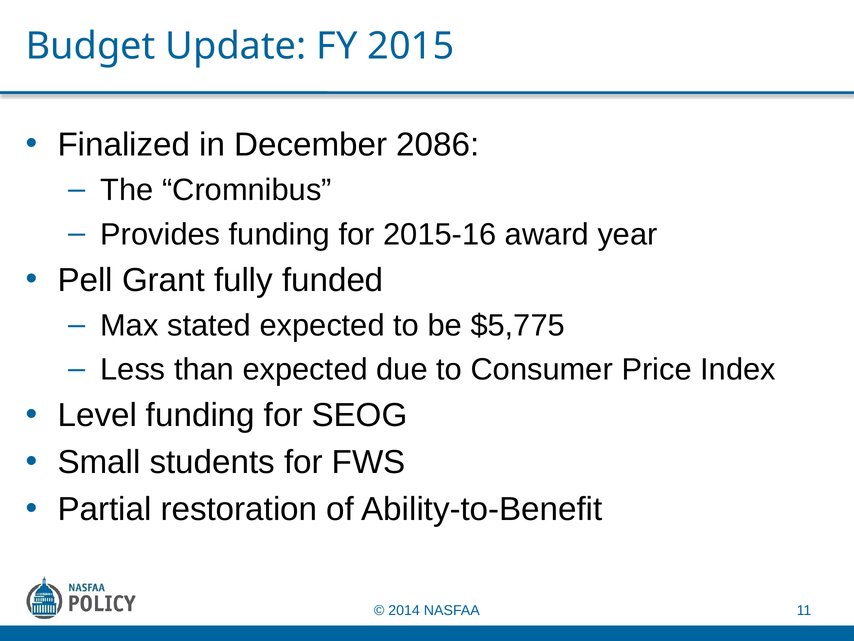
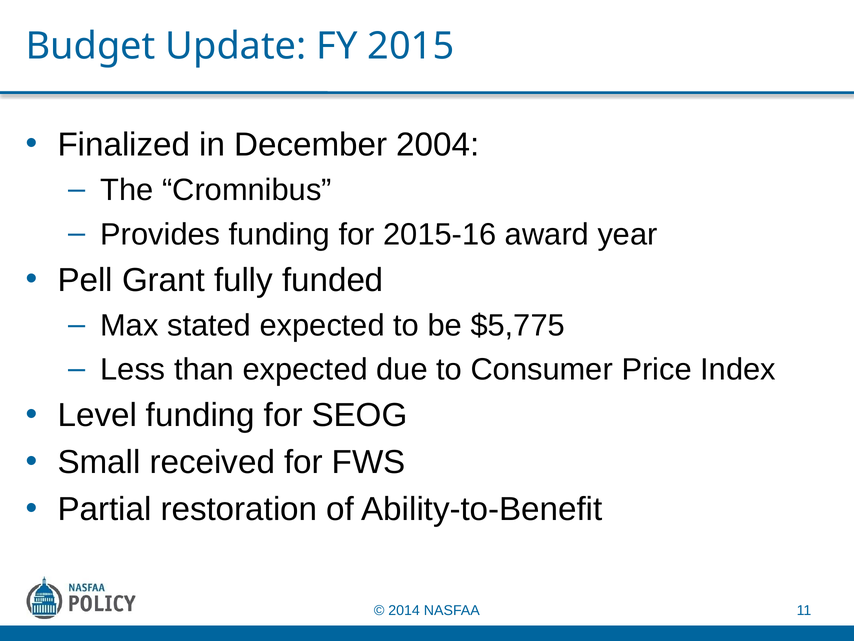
2086: 2086 -> 2004
students: students -> received
